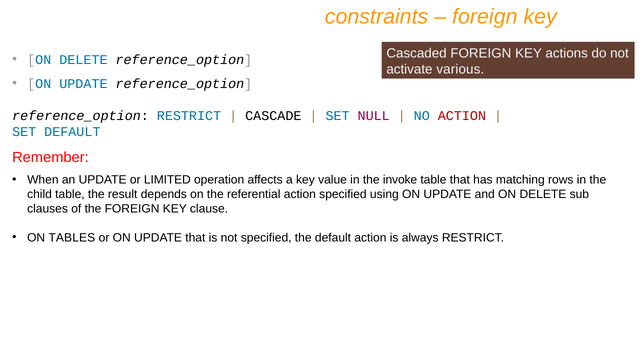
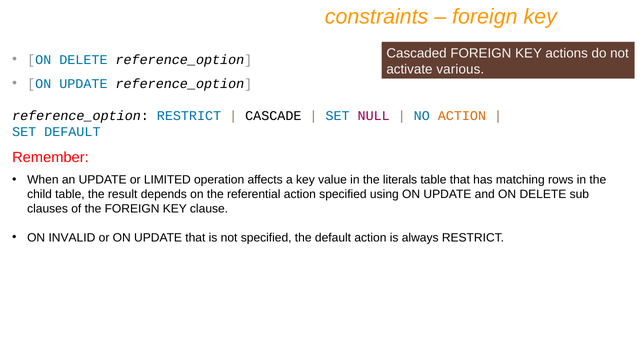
ACTION at (462, 116) colour: red -> orange
invoke: invoke -> literals
TABLES: TABLES -> INVALID
